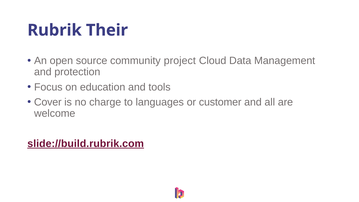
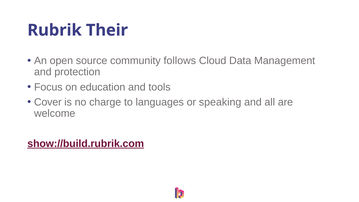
project: project -> follows
customer: customer -> speaking
slide://build.rubrik.com: slide://build.rubrik.com -> show://build.rubrik.com
